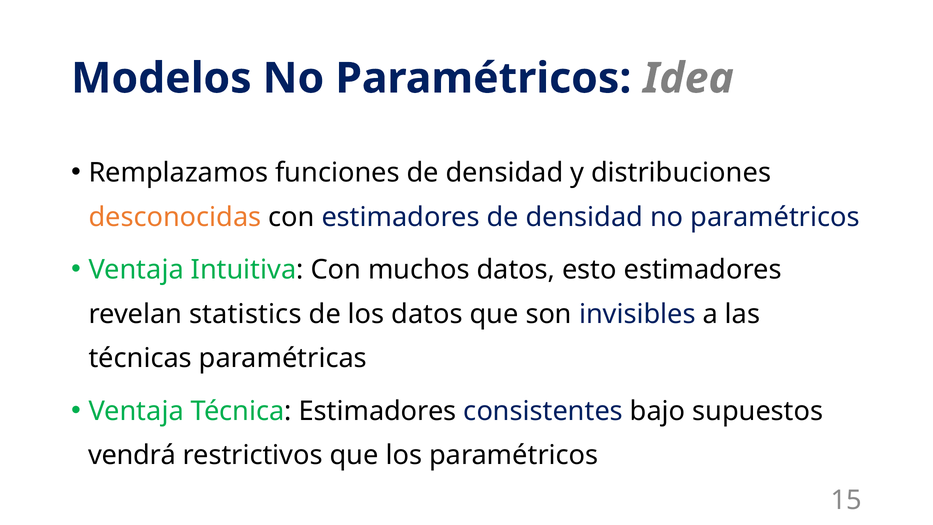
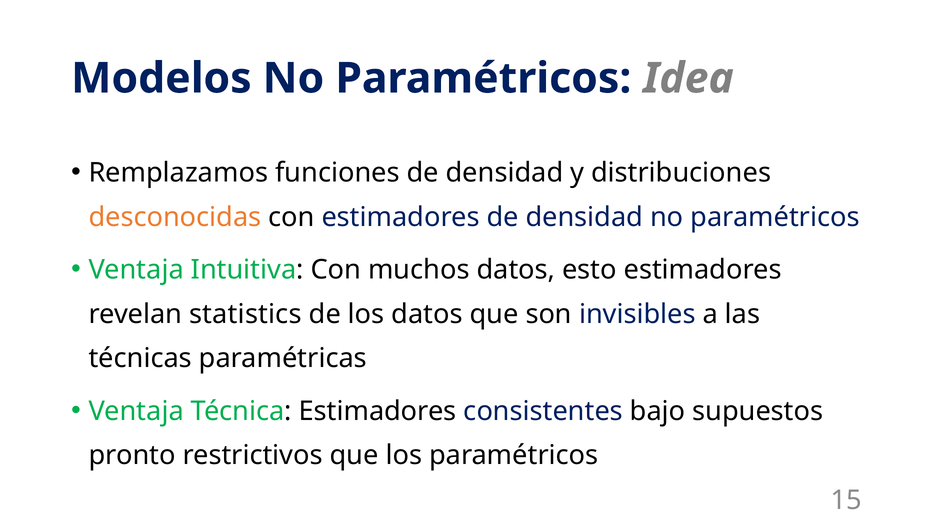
vendrá: vendrá -> pronto
